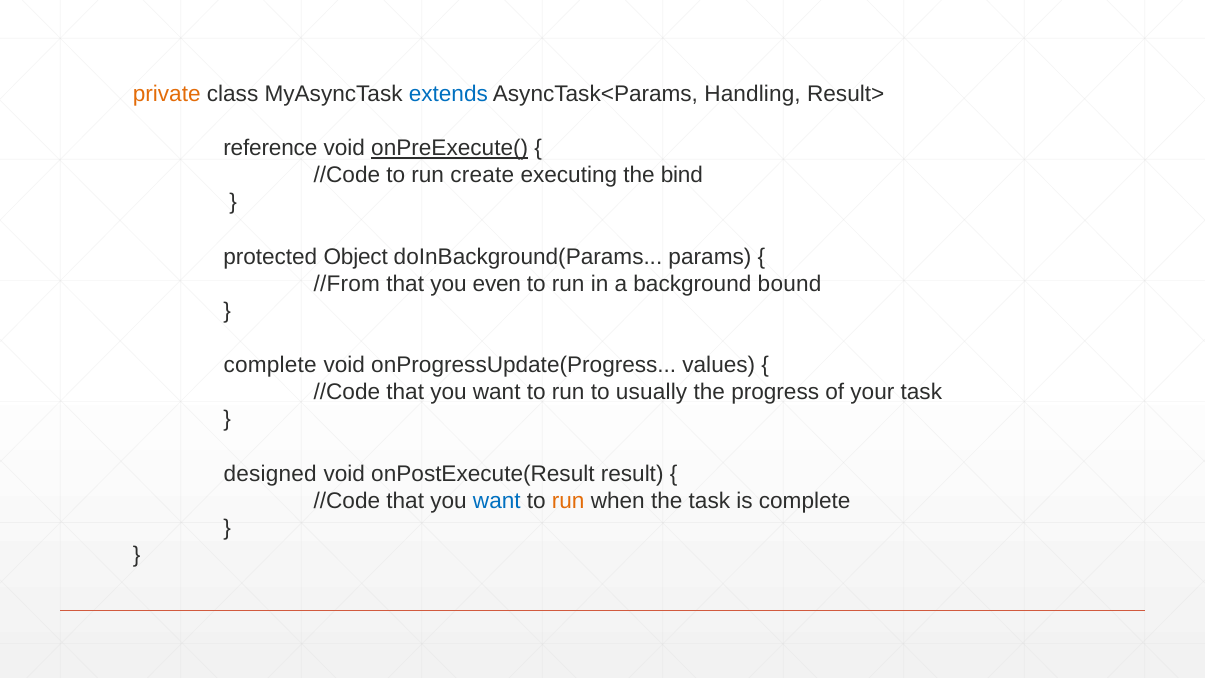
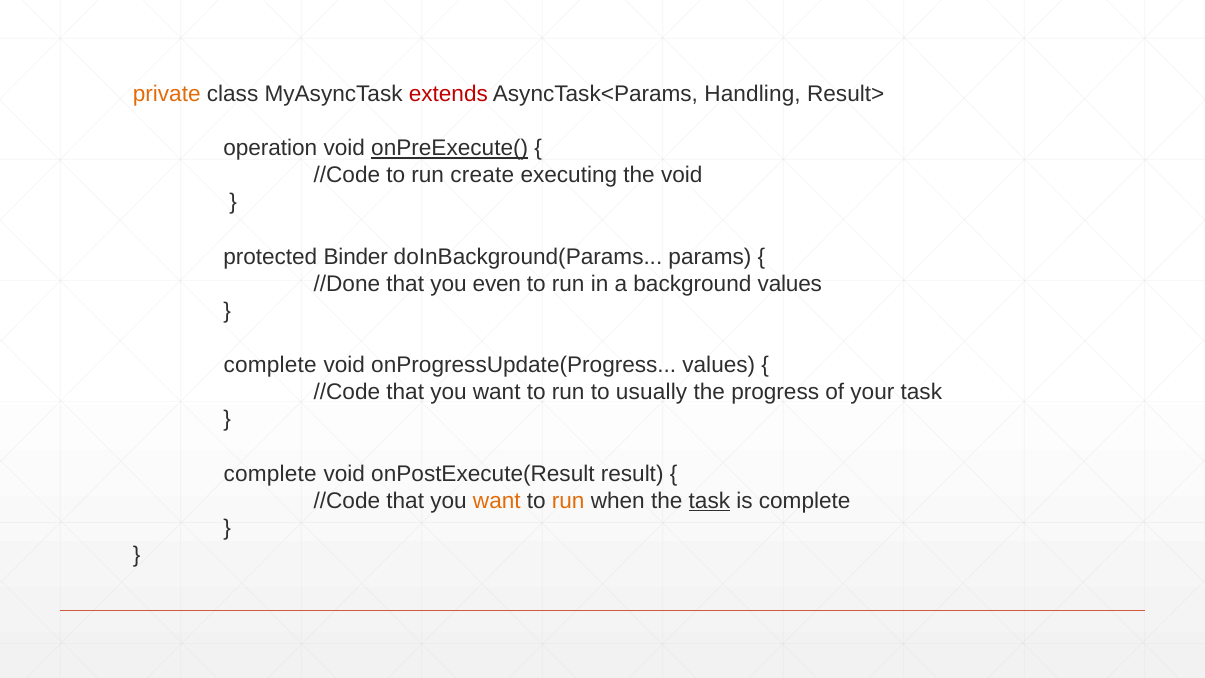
extends colour: blue -> red
reference: reference -> operation
the bind: bind -> void
Object: Object -> Binder
//From: //From -> //Done
background bound: bound -> values
designed at (270, 474): designed -> complete
want at (497, 501) colour: blue -> orange
task at (709, 501) underline: none -> present
